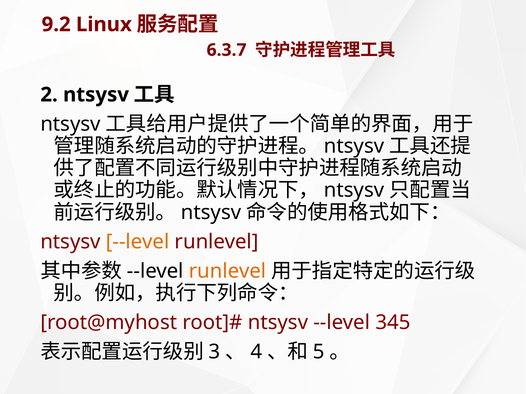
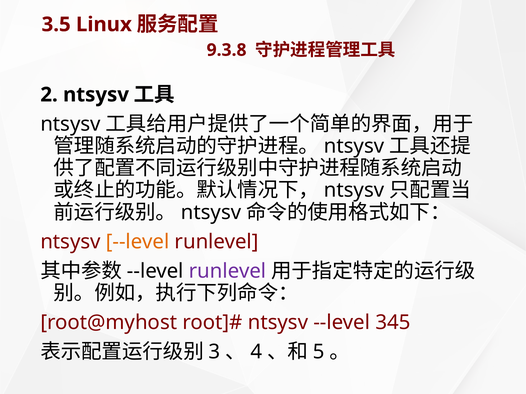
9.2: 9.2 -> 3.5
6.3.7: 6.3.7 -> 9.3.8
runlevel at (228, 271) colour: orange -> purple
